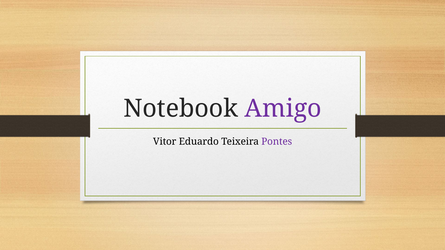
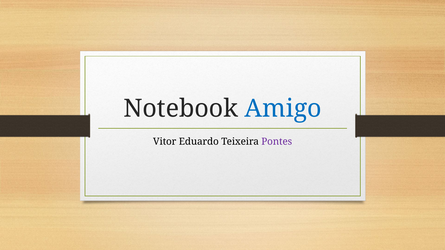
Amigo colour: purple -> blue
